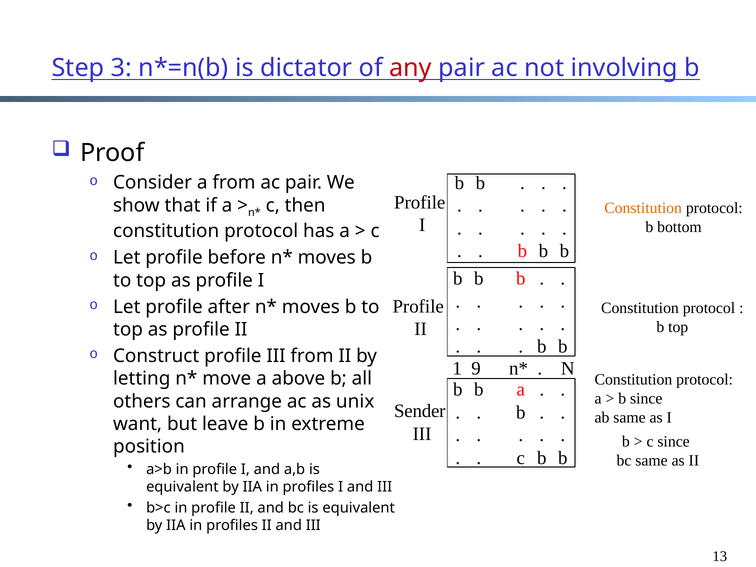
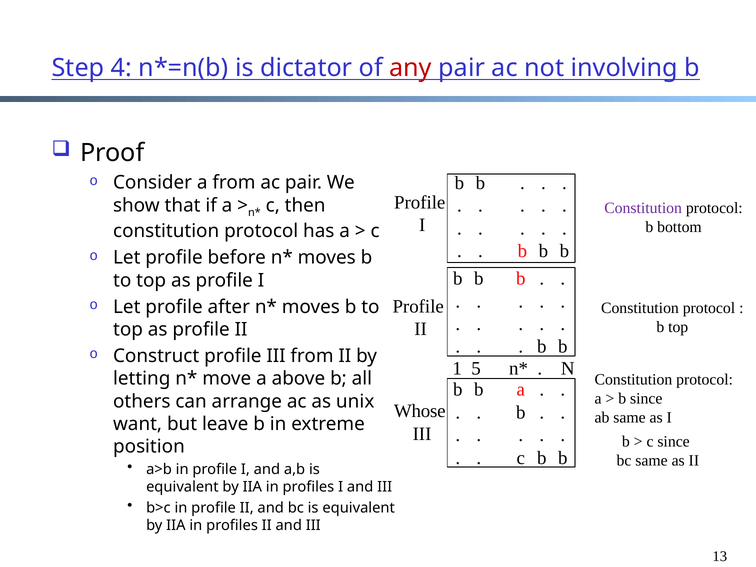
3: 3 -> 4
Constitution at (643, 208) colour: orange -> purple
9: 9 -> 5
Sender: Sender -> Whose
